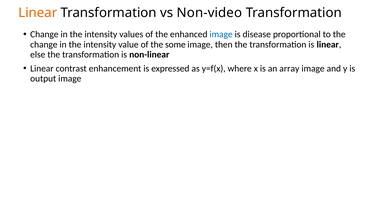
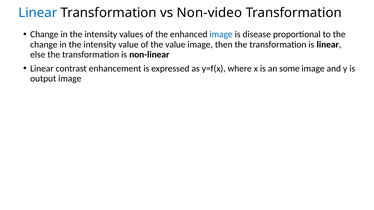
Linear at (38, 13) colour: orange -> blue
the some: some -> value
array: array -> some
